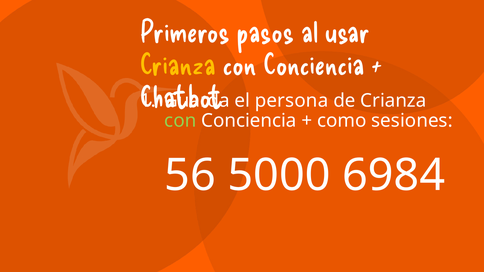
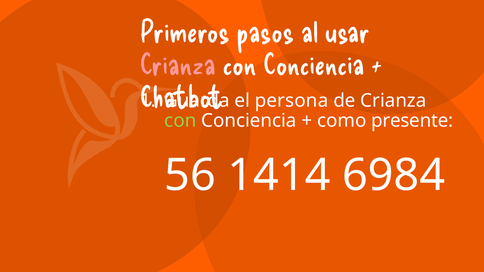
Crianza at (178, 65) colour: yellow -> pink
sesiones: sesiones -> presente
5000: 5000 -> 1414
